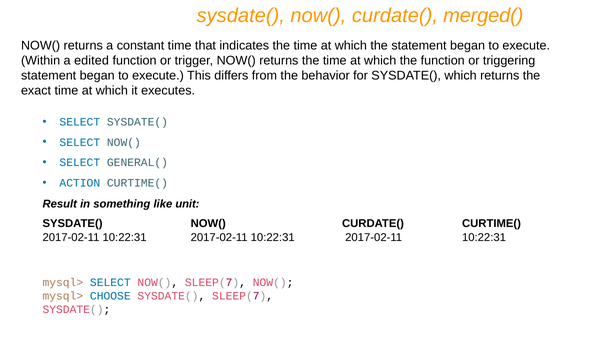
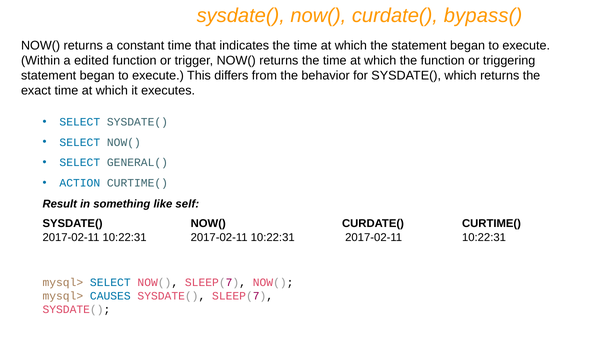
merged(: merged( -> bypass(
unit: unit -> self
CHOOSE: CHOOSE -> CAUSES
